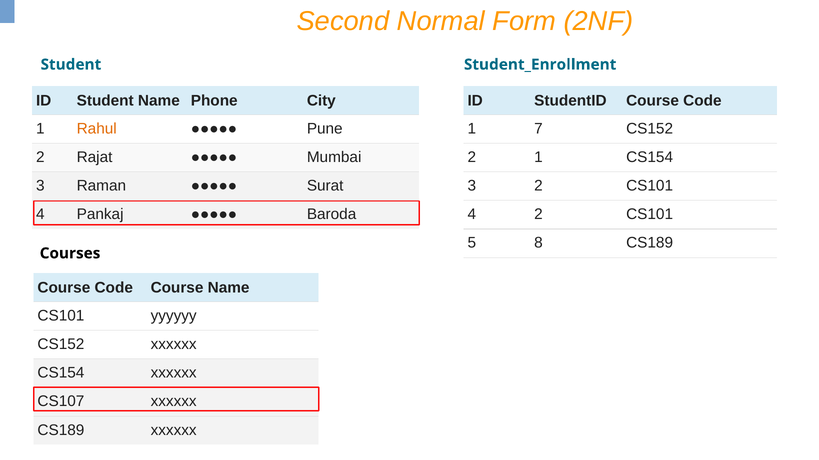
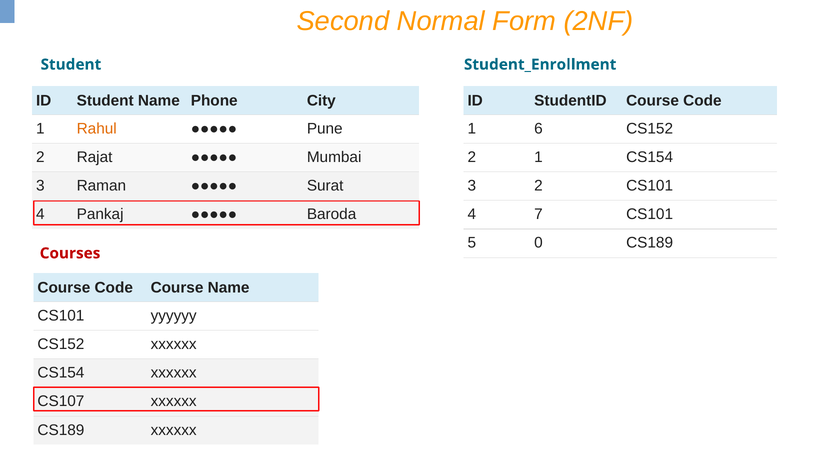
7: 7 -> 6
4 2: 2 -> 7
8: 8 -> 0
Courses colour: black -> red
